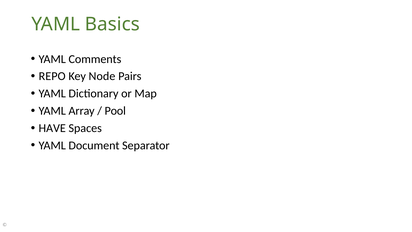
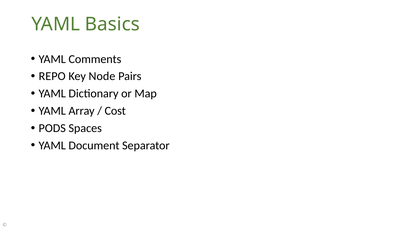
Pool: Pool -> Cost
HAVE: HAVE -> PODS
